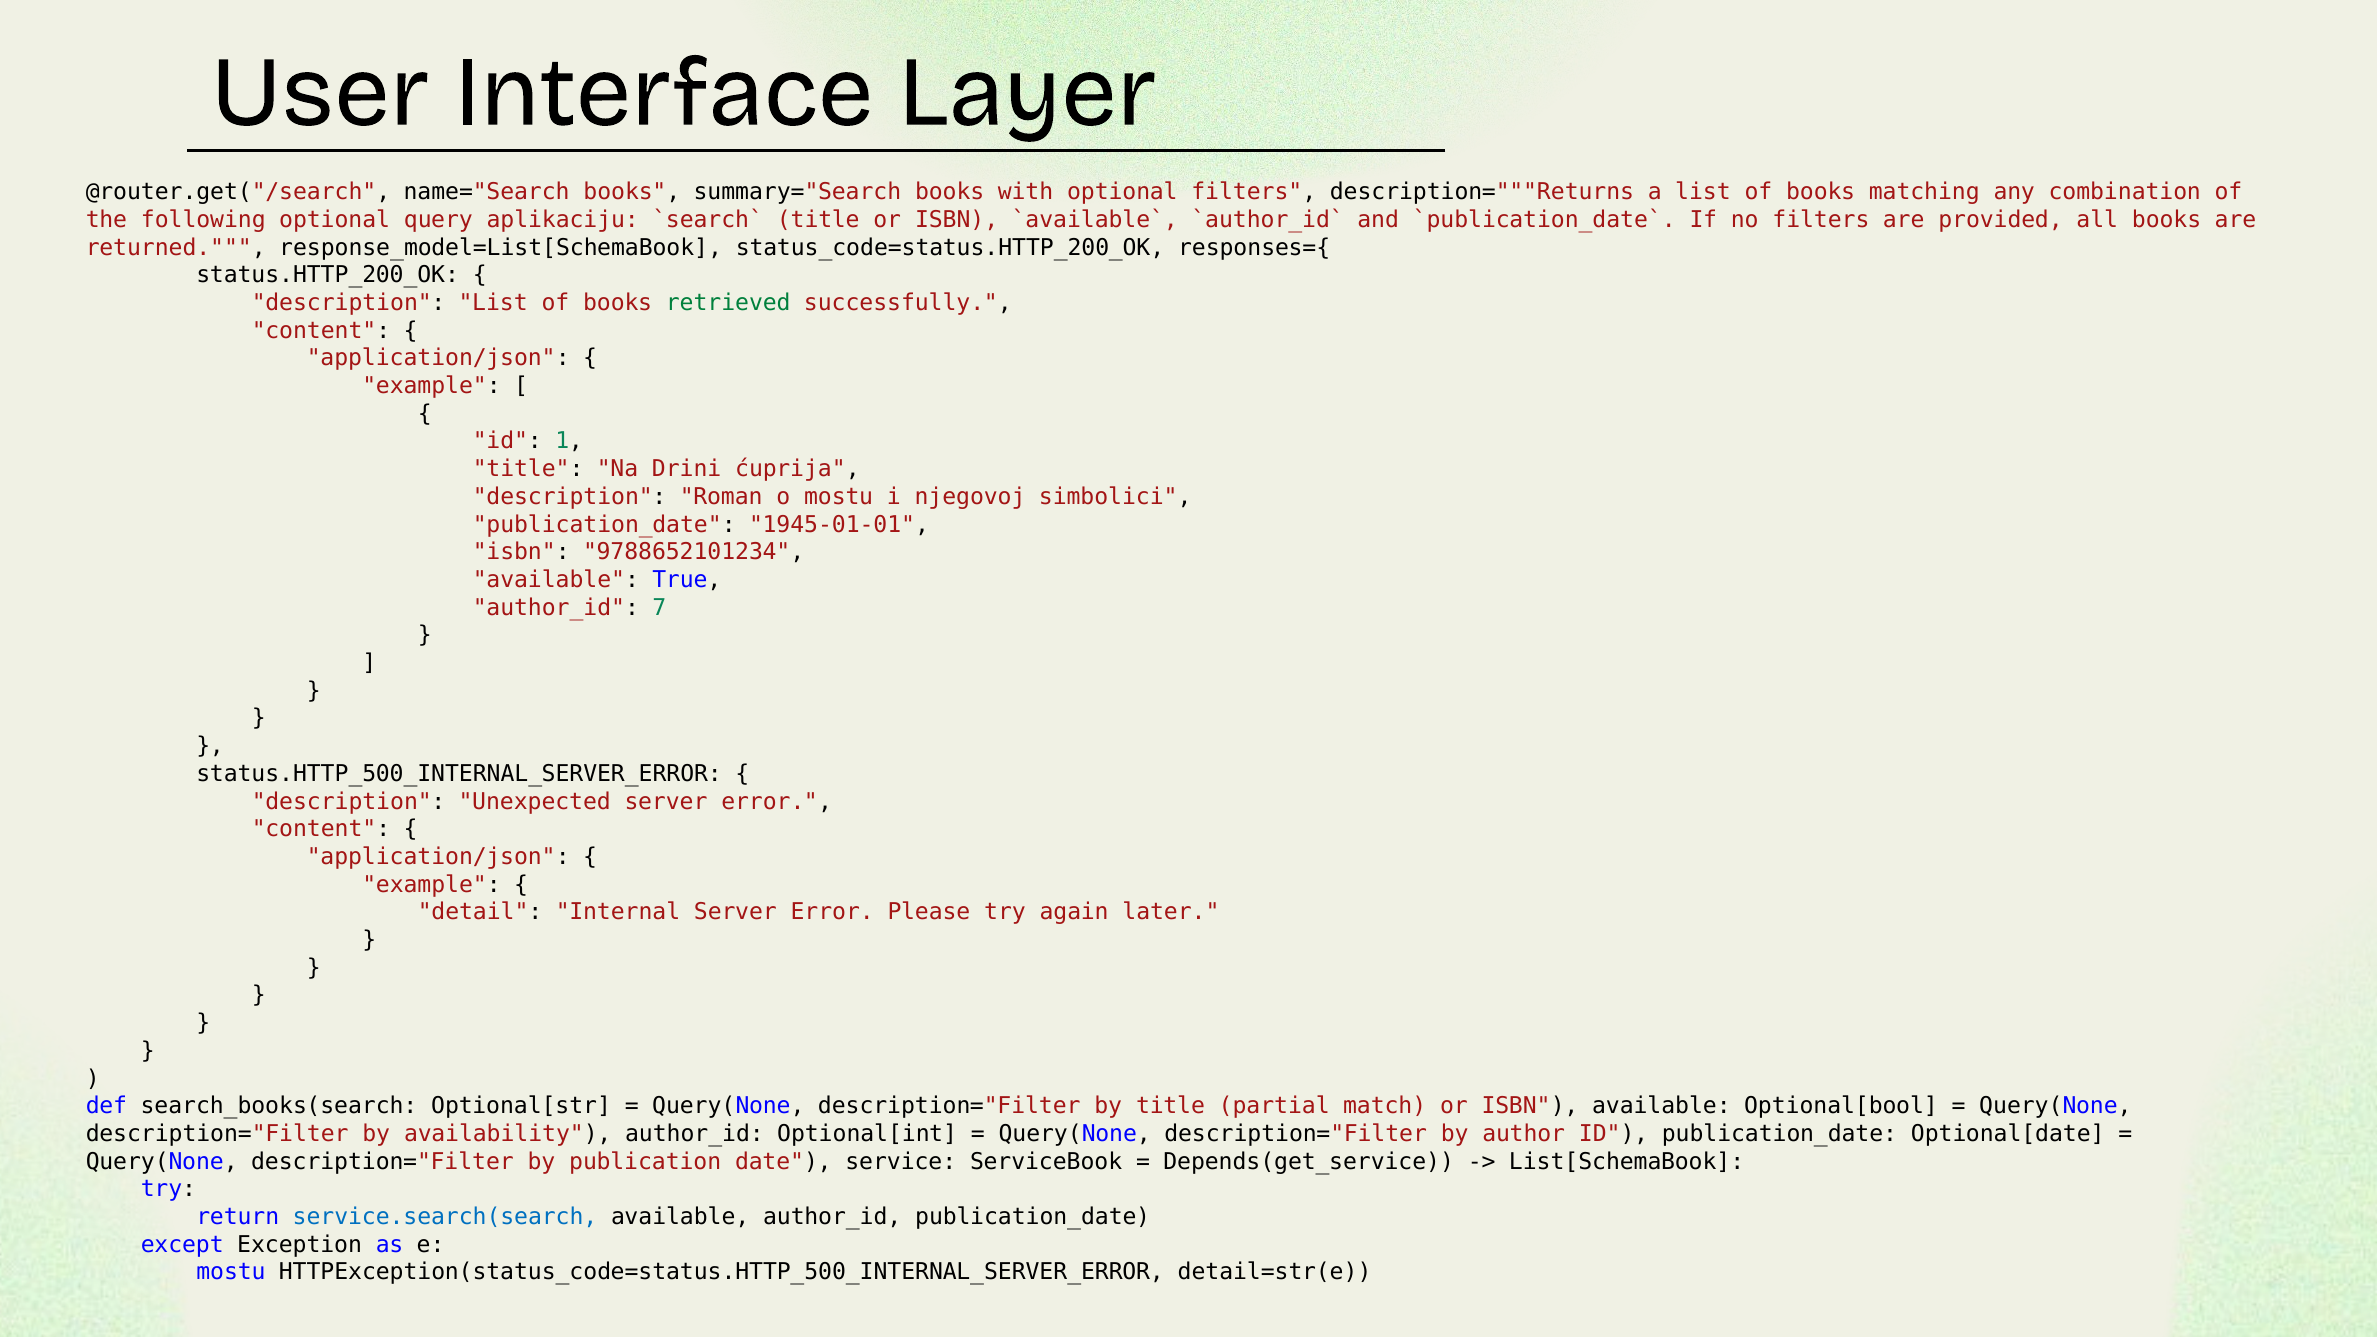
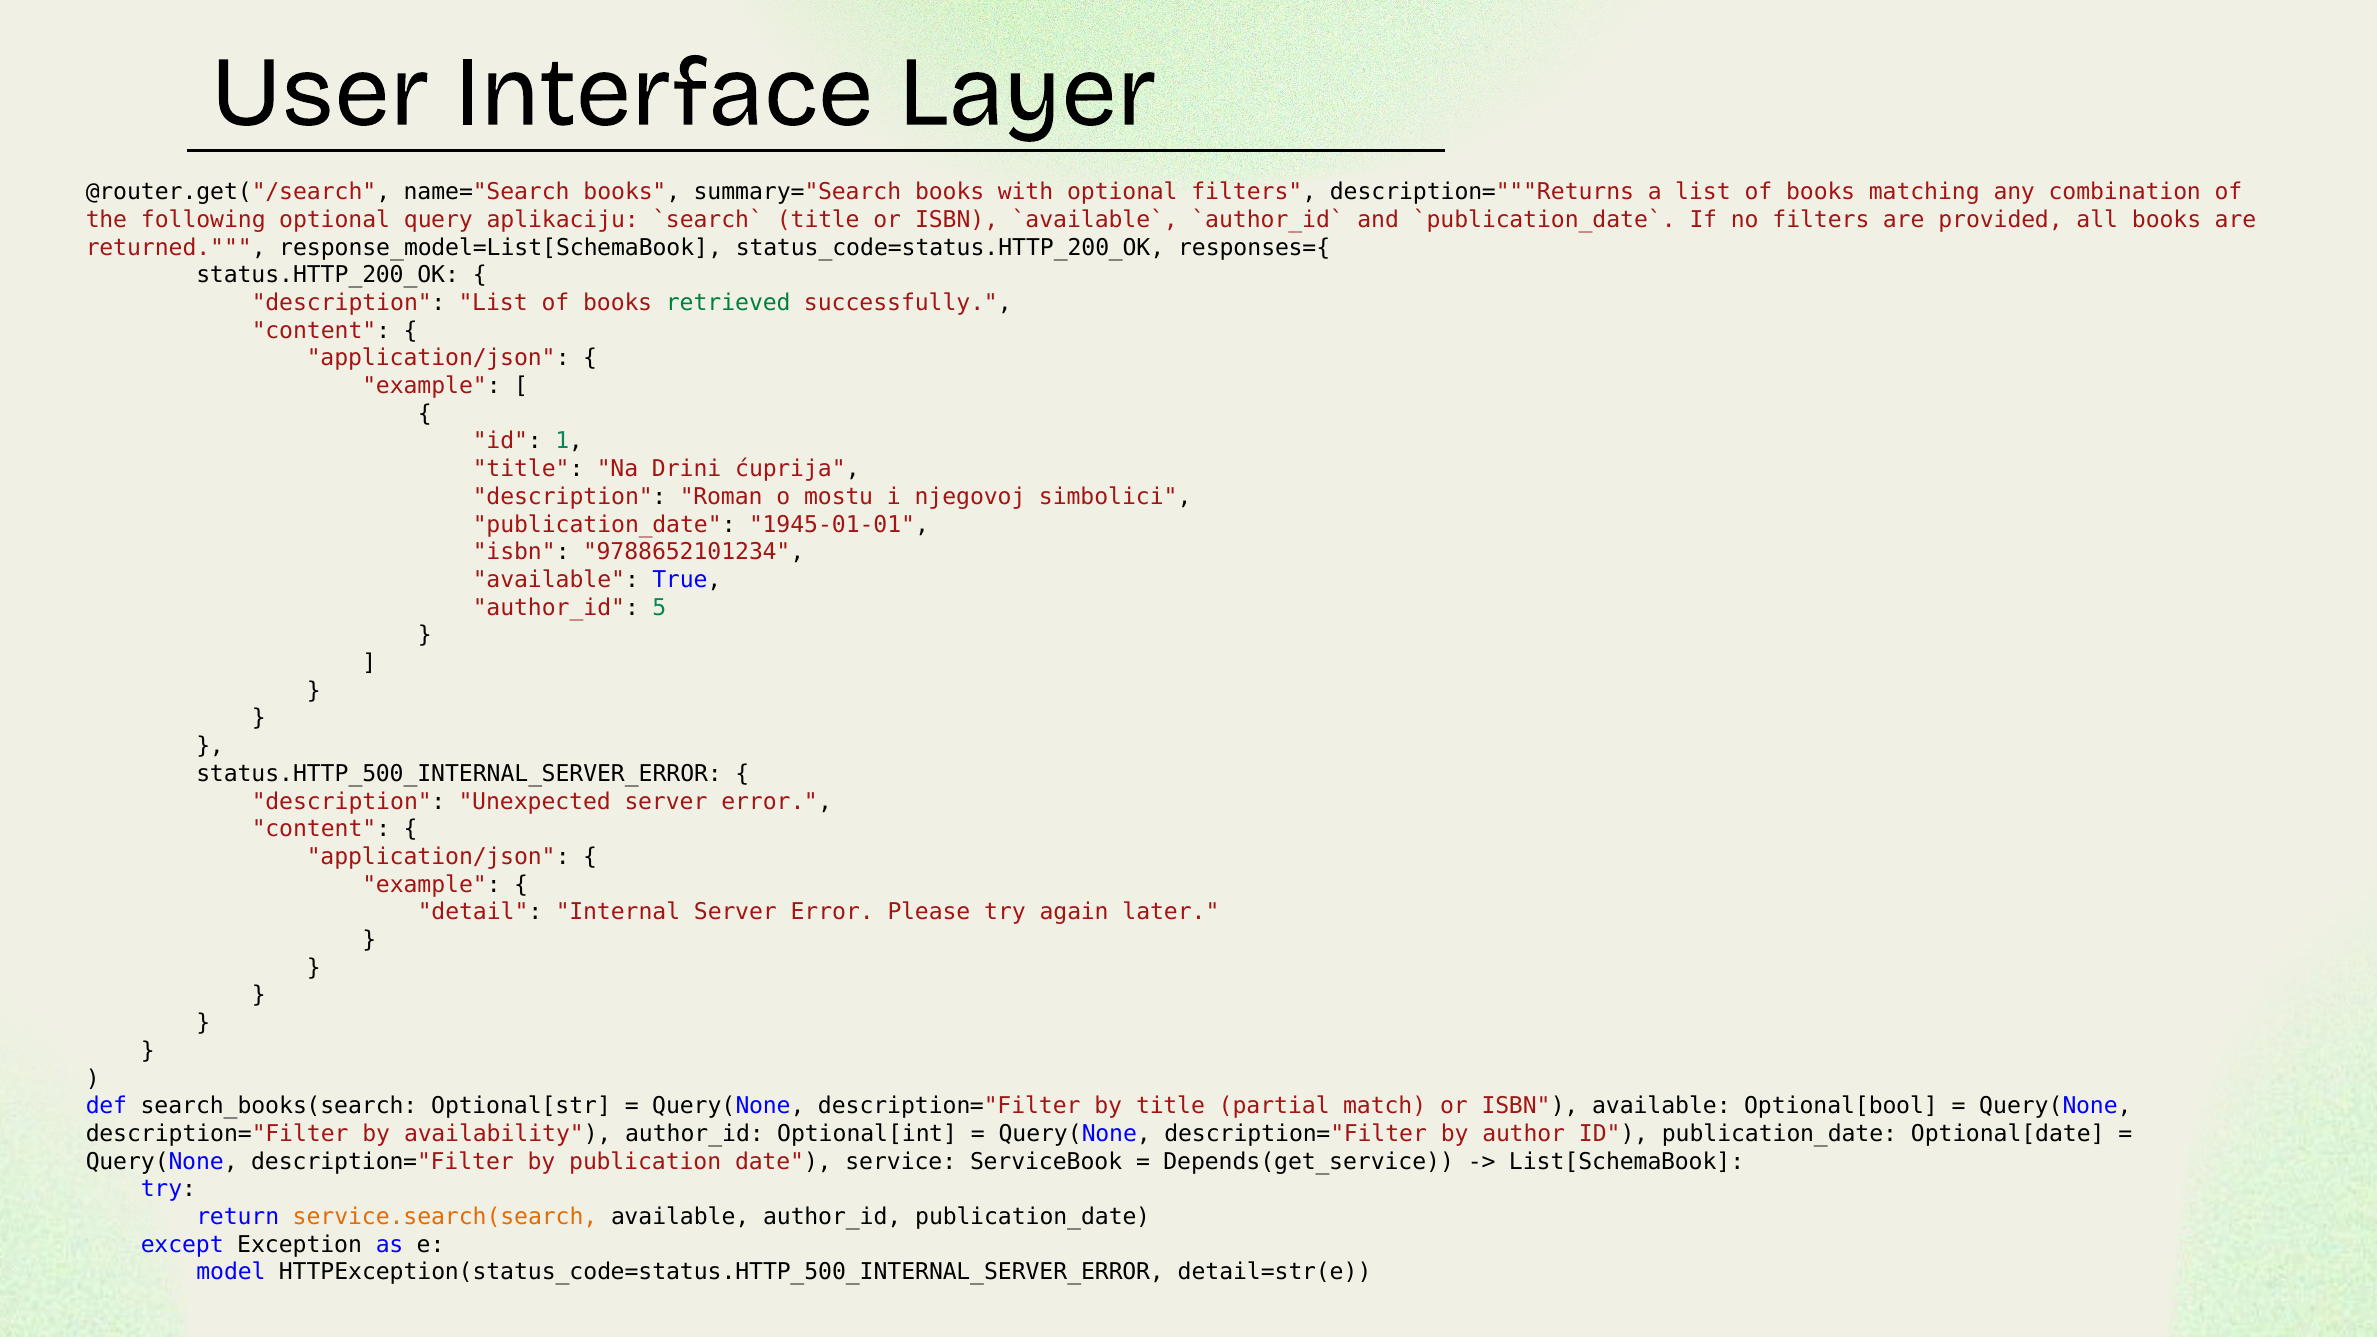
7: 7 -> 5
service.search(search colour: blue -> orange
mostu at (231, 1272): mostu -> model
